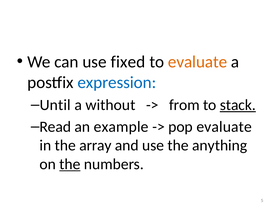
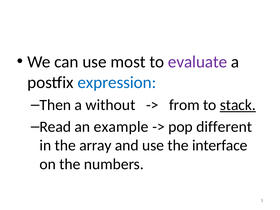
fixed: fixed -> most
evaluate at (198, 62) colour: orange -> purple
Until: Until -> Then
pop evaluate: evaluate -> different
anything: anything -> interface
the at (70, 164) underline: present -> none
